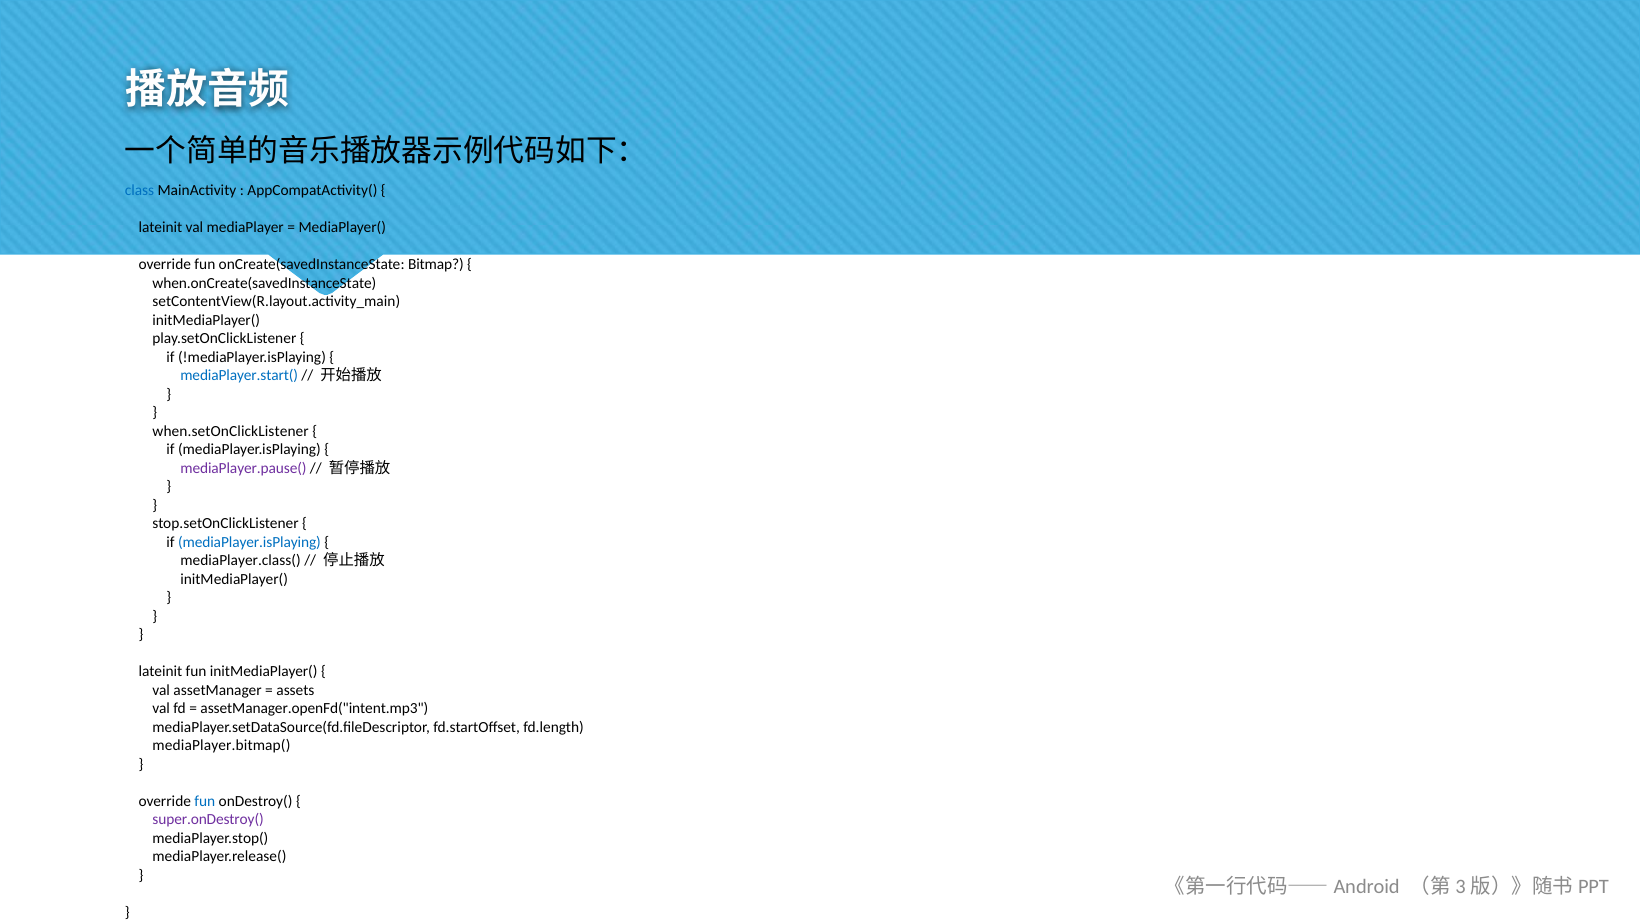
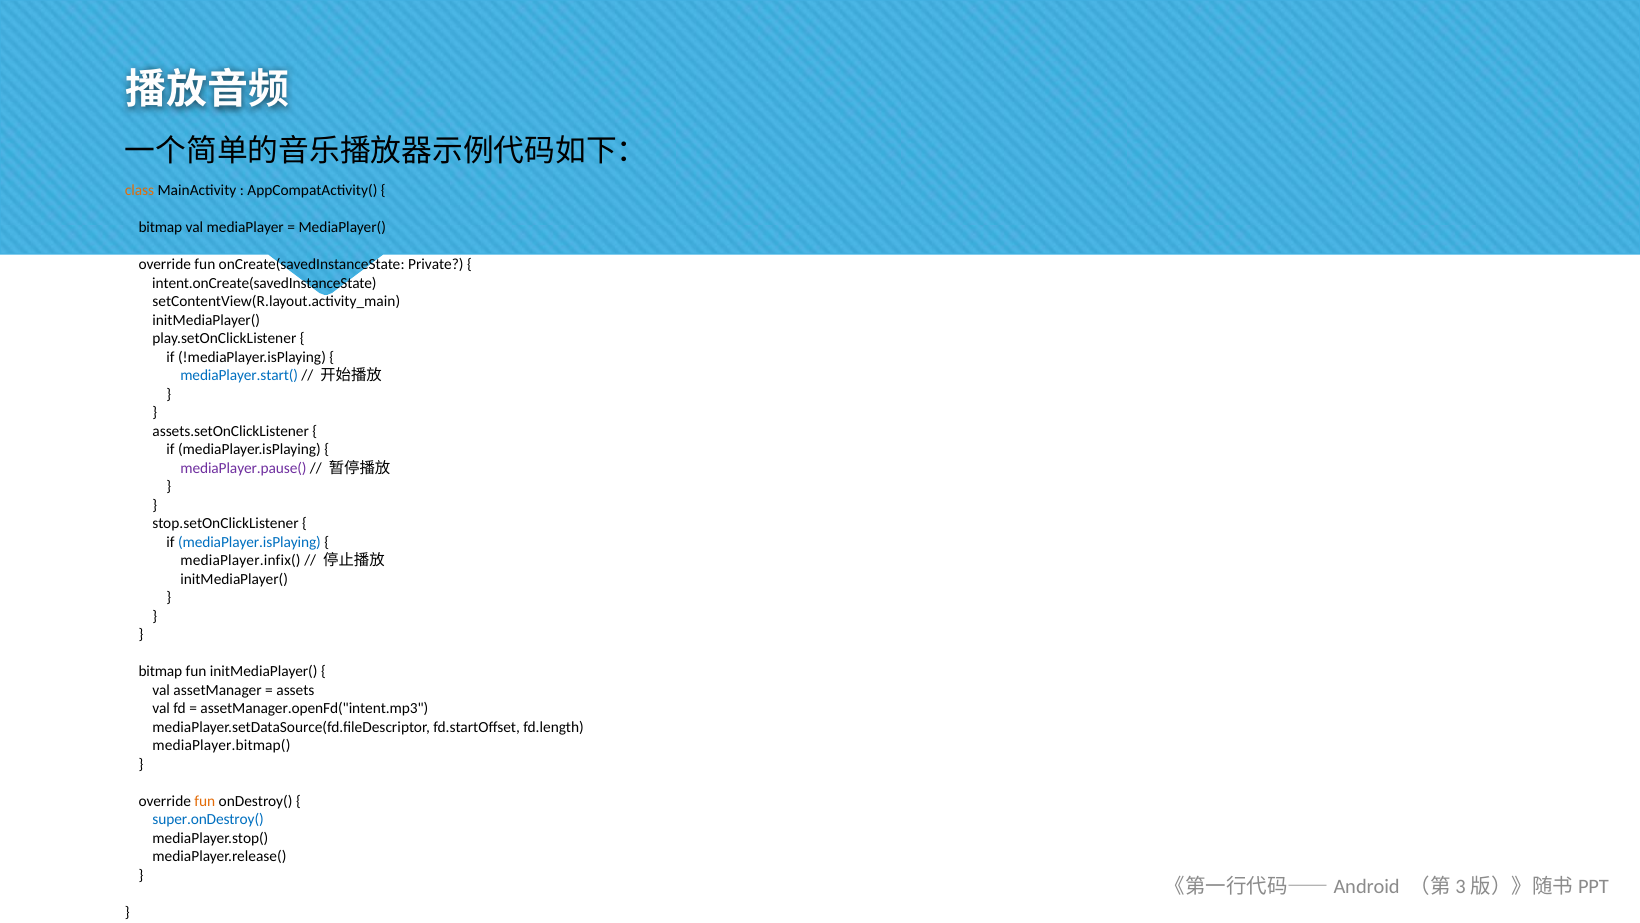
class colour: blue -> orange
lateinit at (160, 227): lateinit -> bitmap
Bitmap: Bitmap -> Private
when.onCreate(savedInstanceState: when.onCreate(savedInstanceState -> intent.onCreate(savedInstanceState
when.setOnClickListener: when.setOnClickListener -> assets.setOnClickListener
mediaPlayer.class(: mediaPlayer.class( -> mediaPlayer.infix(
lateinit at (160, 671): lateinit -> bitmap
fun at (205, 801) colour: blue -> orange
super.onDestroy( colour: purple -> blue
